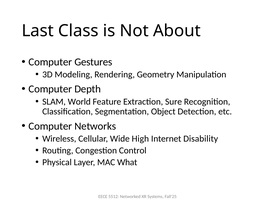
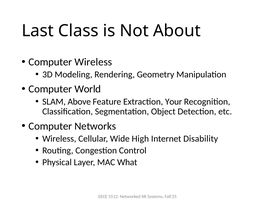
Computer Gestures: Gestures -> Wireless
Depth: Depth -> World
World: World -> Above
Sure: Sure -> Your
